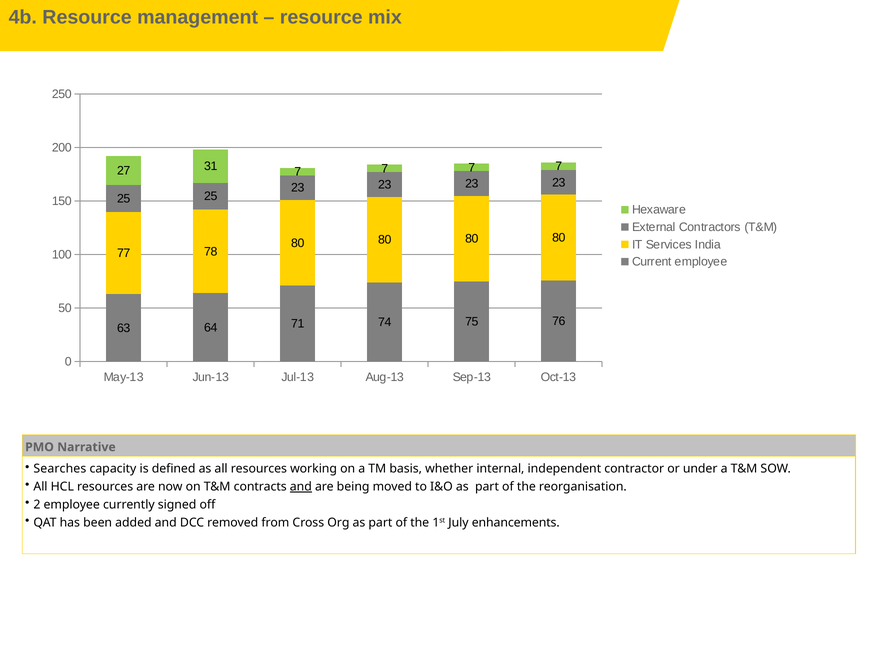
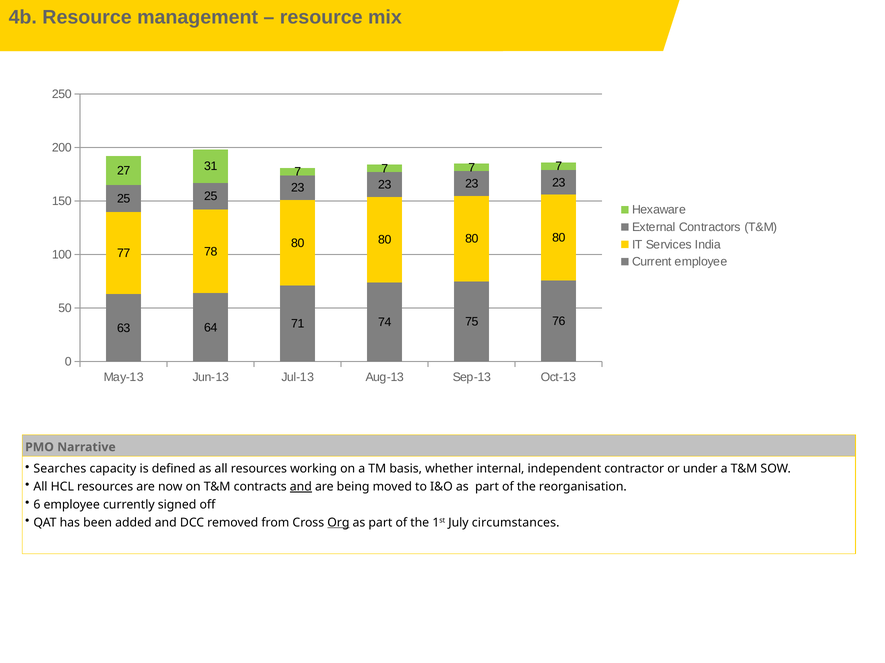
2: 2 -> 6
Org underline: none -> present
enhancements: enhancements -> circumstances
